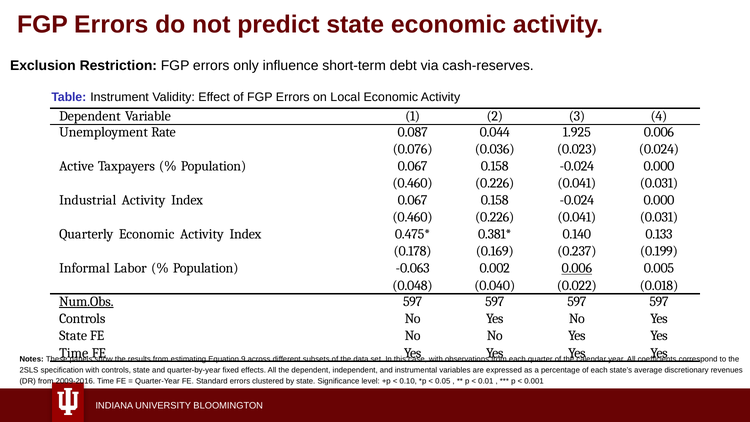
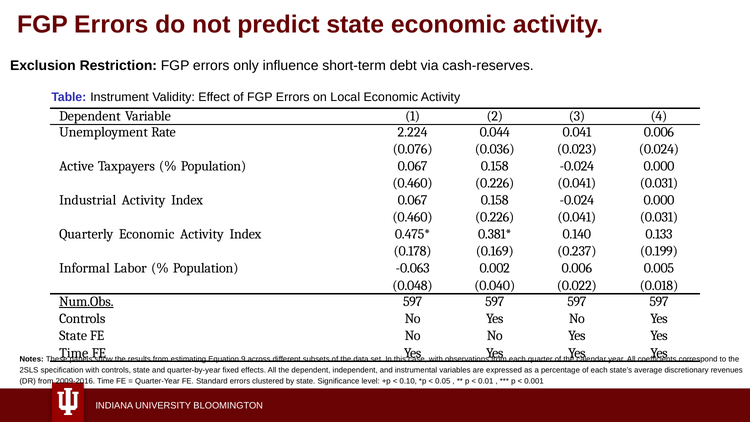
0.087: 0.087 -> 2.224
0.044 1.925: 1.925 -> 0.041
0.006 at (577, 268) underline: present -> none
